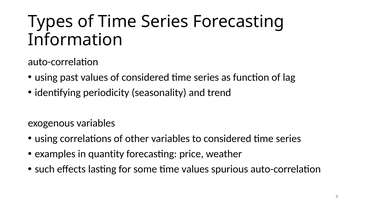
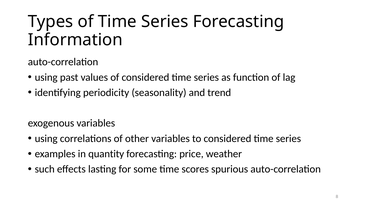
time values: values -> scores
